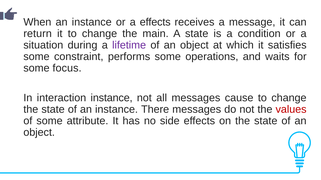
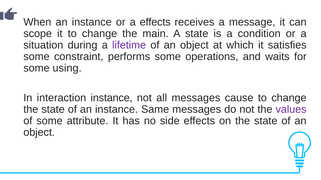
return: return -> scope
focus: focus -> using
There: There -> Same
values colour: red -> purple
